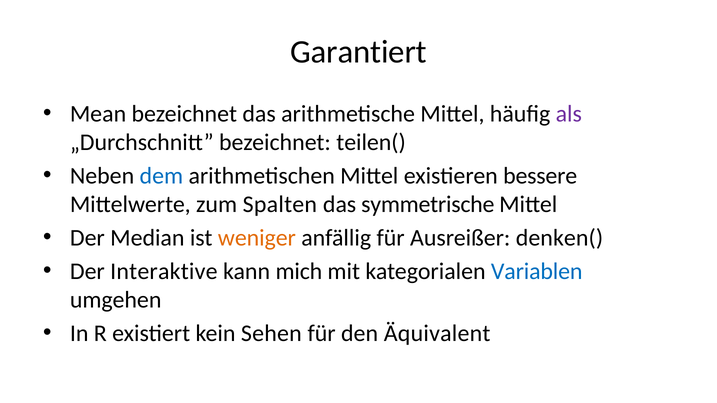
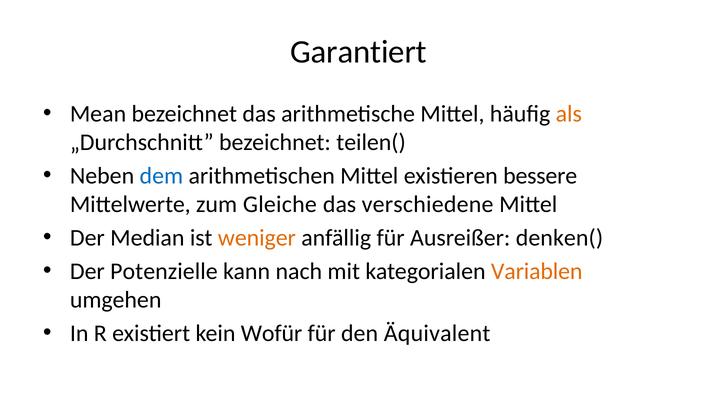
als colour: purple -> orange
Spalten: Spalten -> Gleiche
symmetrische: symmetrische -> verschiedene
Interaktive: Interaktive -> Potenzielle
mich: mich -> nach
Variablen colour: blue -> orange
Sehen: Sehen -> Wofür
